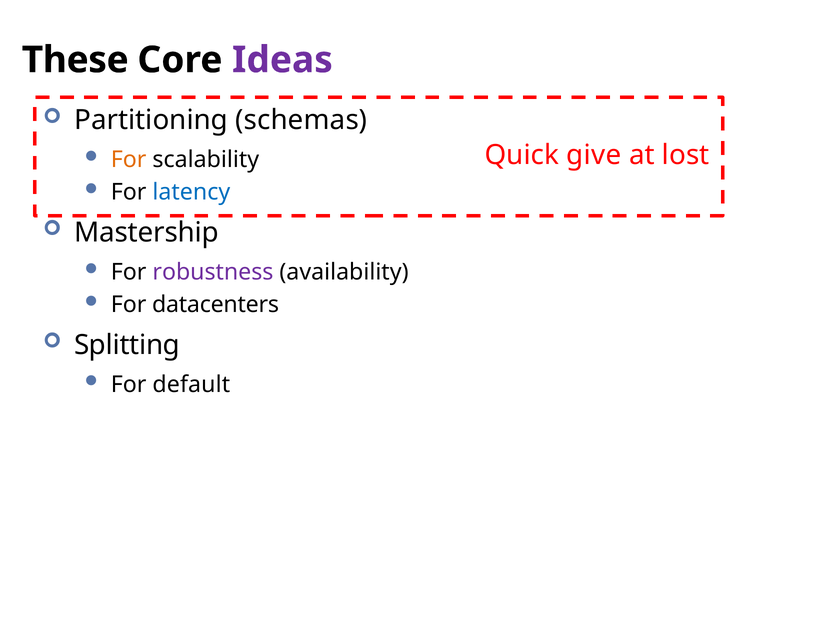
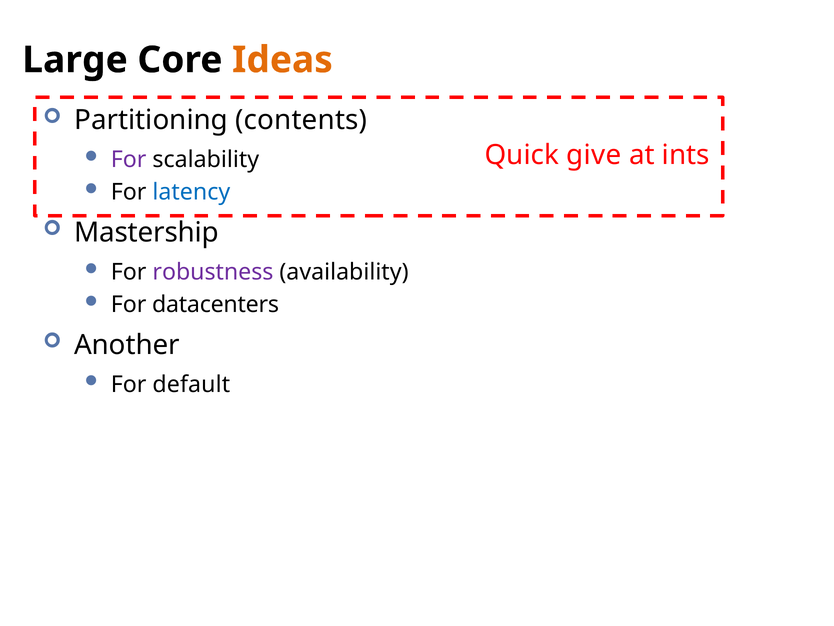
These: These -> Large
Ideas colour: purple -> orange
schemas: schemas -> contents
lost: lost -> ints
For at (129, 160) colour: orange -> purple
Splitting: Splitting -> Another
